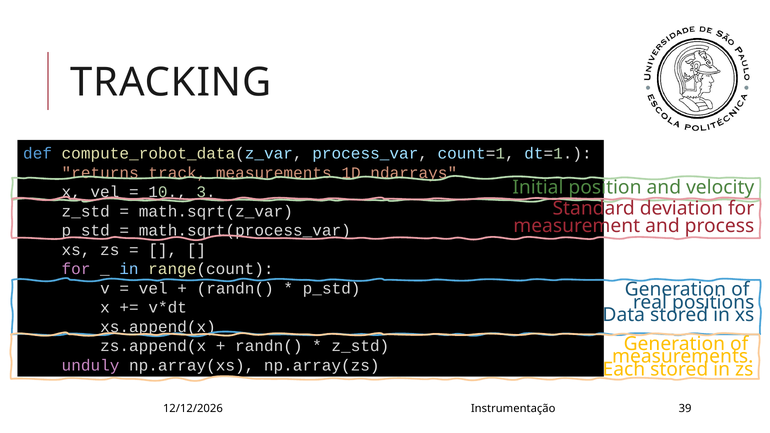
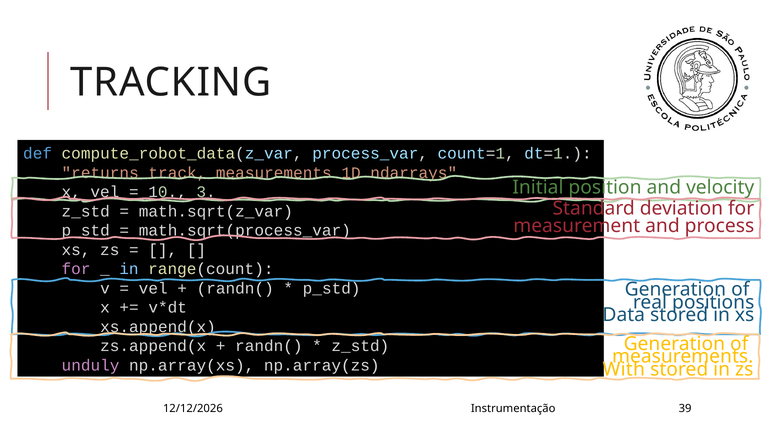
Each: Each -> With
